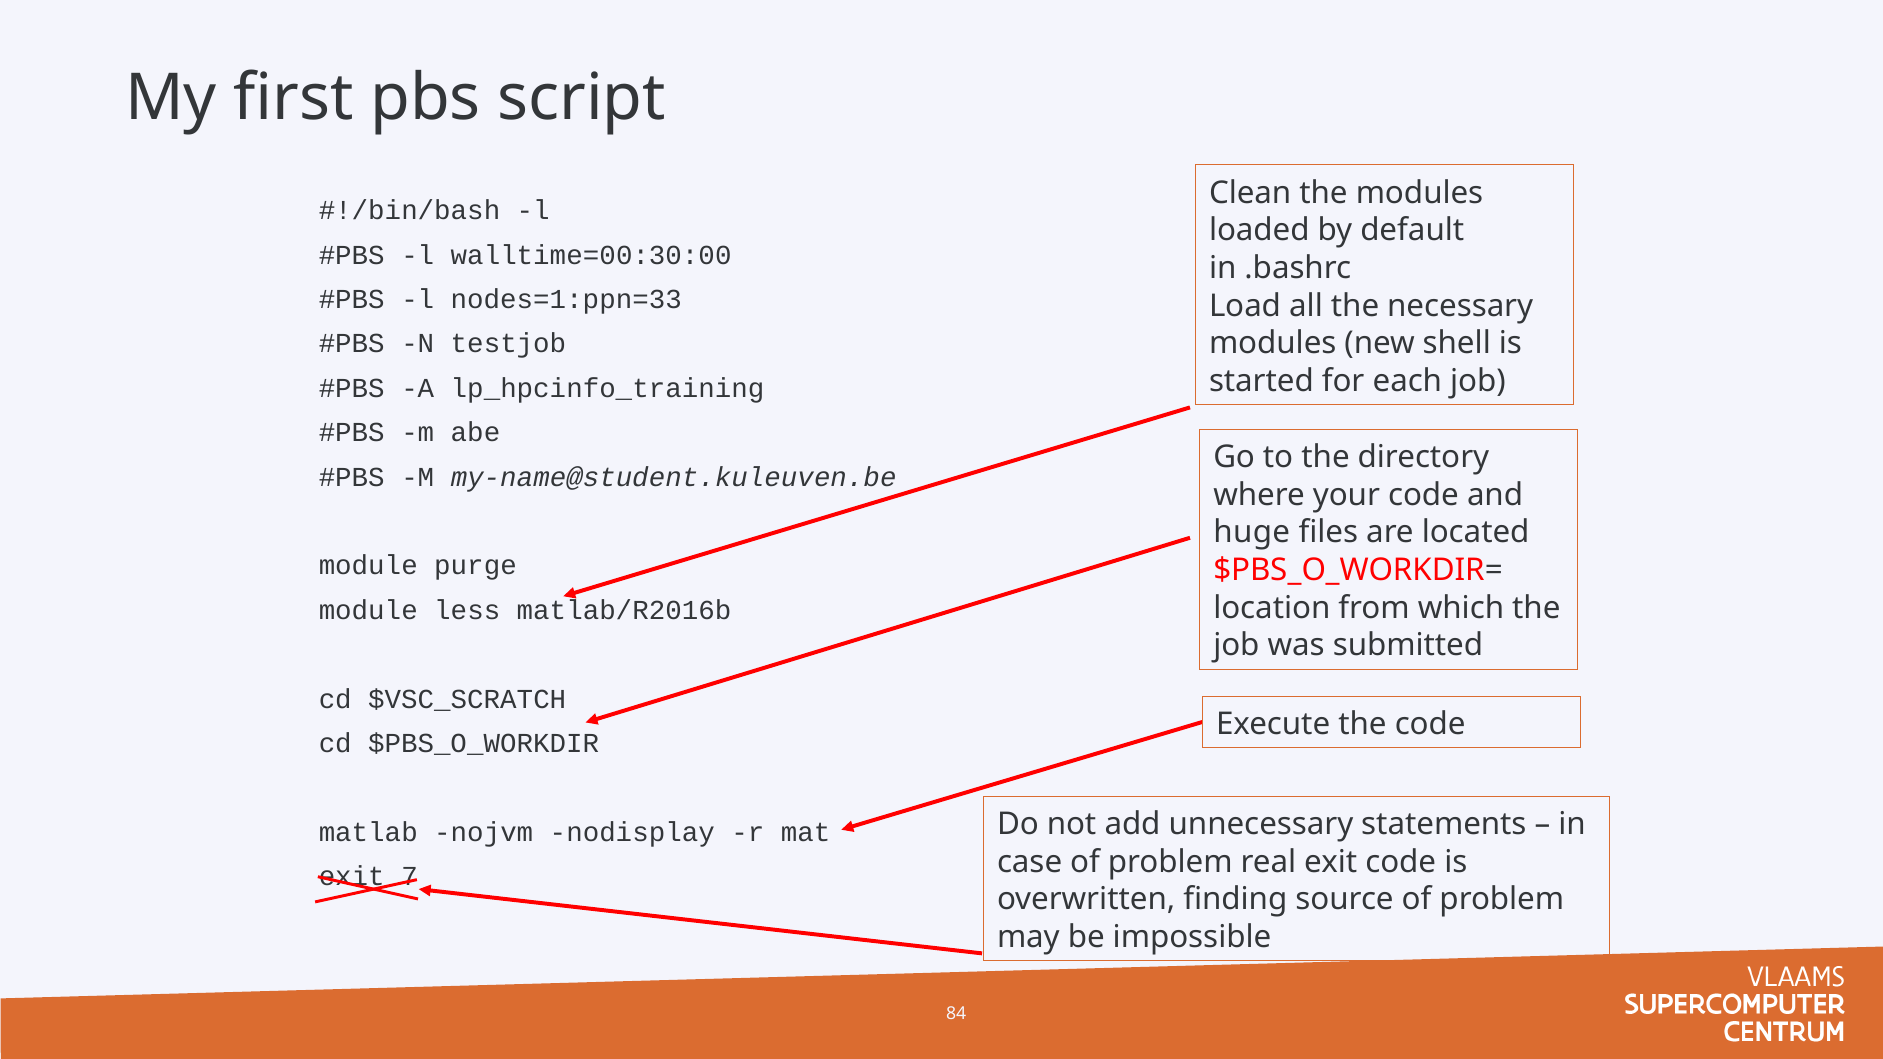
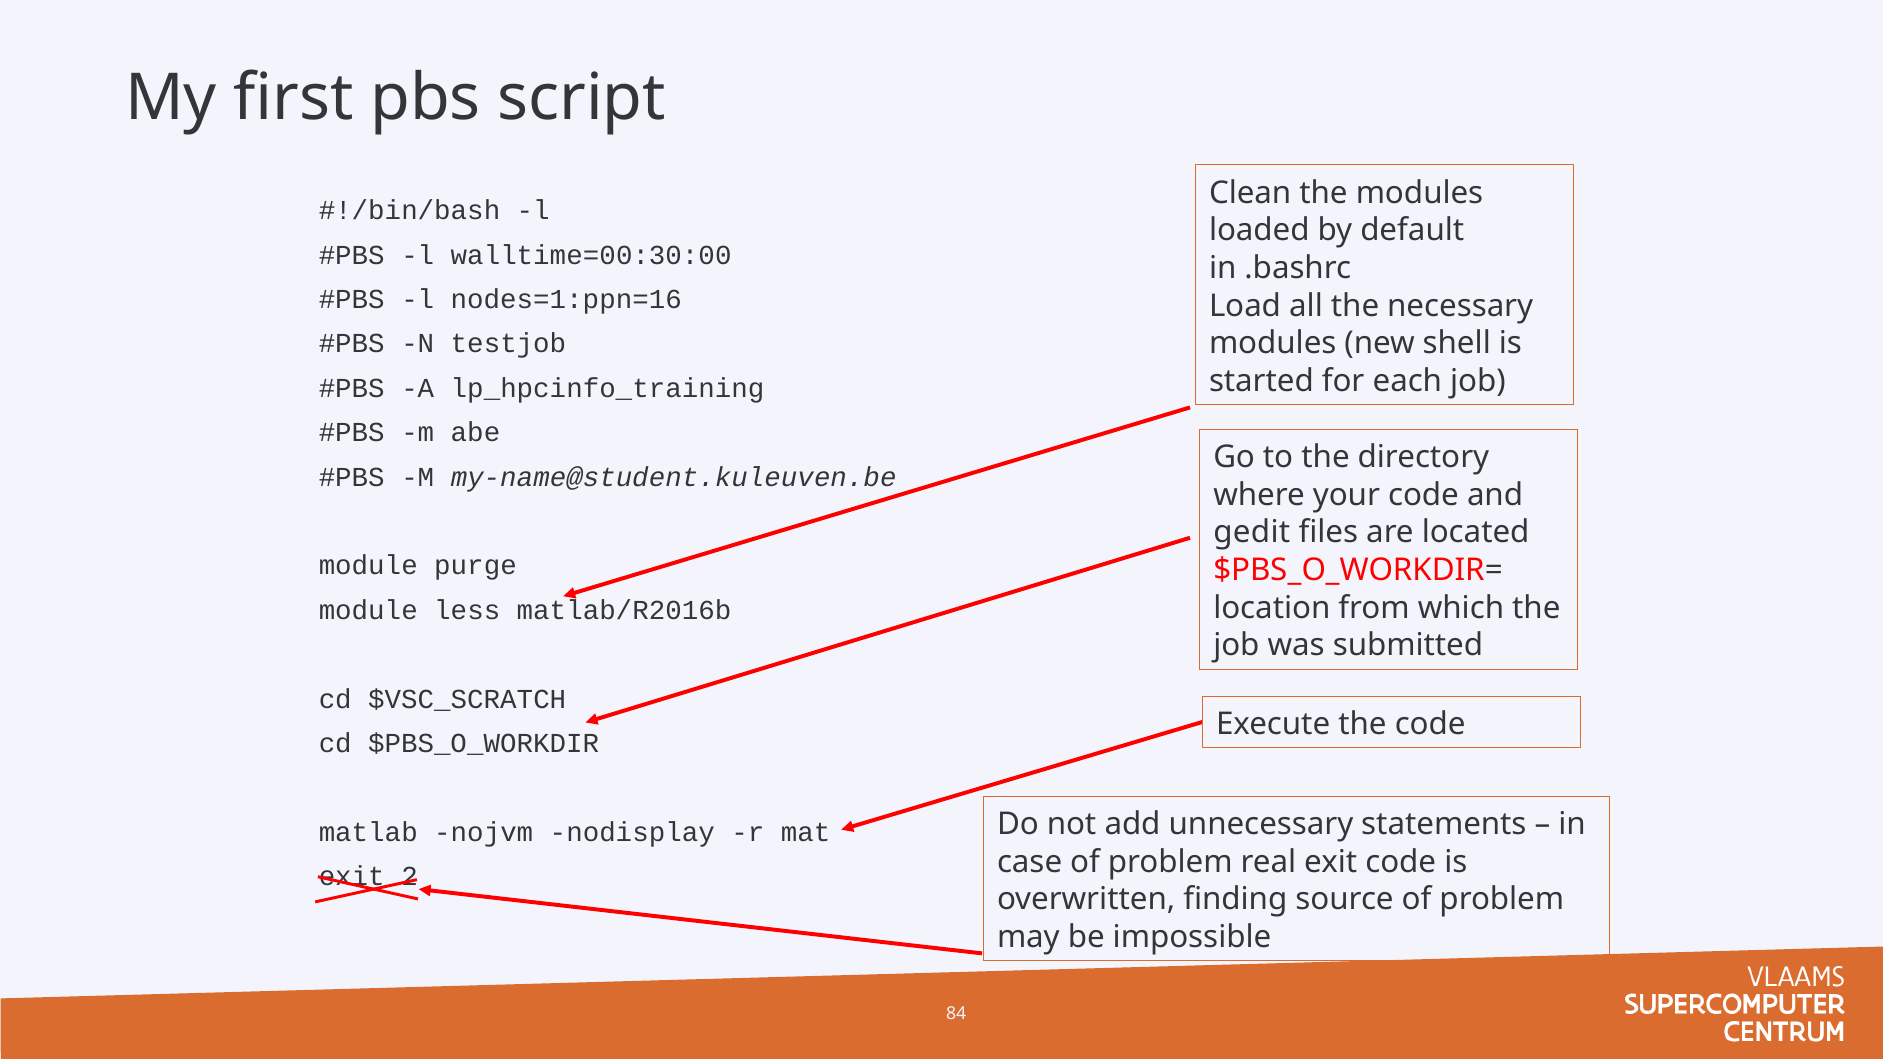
nodes=1:ppn=33: nodes=1:ppn=33 -> nodes=1:ppn=16
huge: huge -> gedit
7: 7 -> 2
